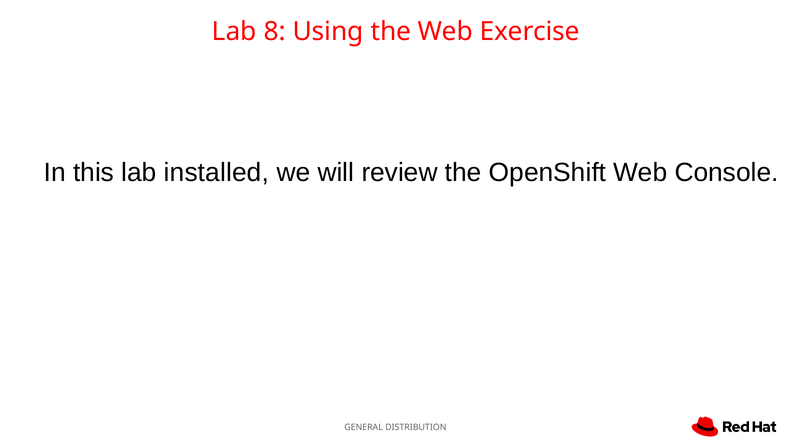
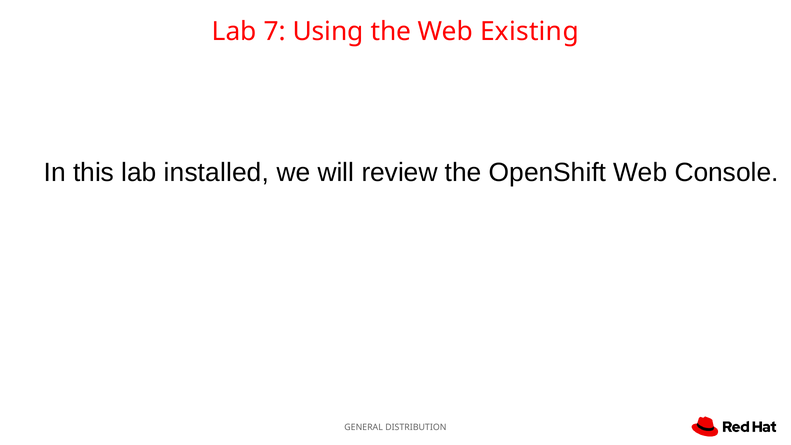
8: 8 -> 7
Exercise: Exercise -> Existing
